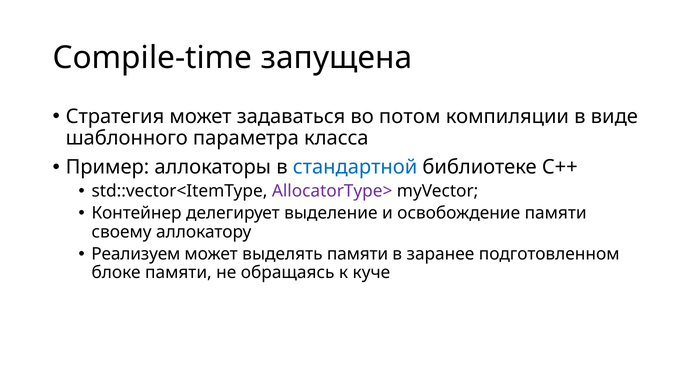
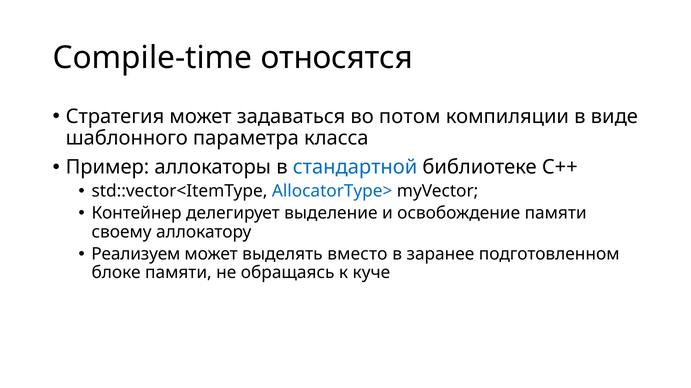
запущена: запущена -> относятся
AllocatorType> colour: purple -> blue
выделять памяти: памяти -> вместо
